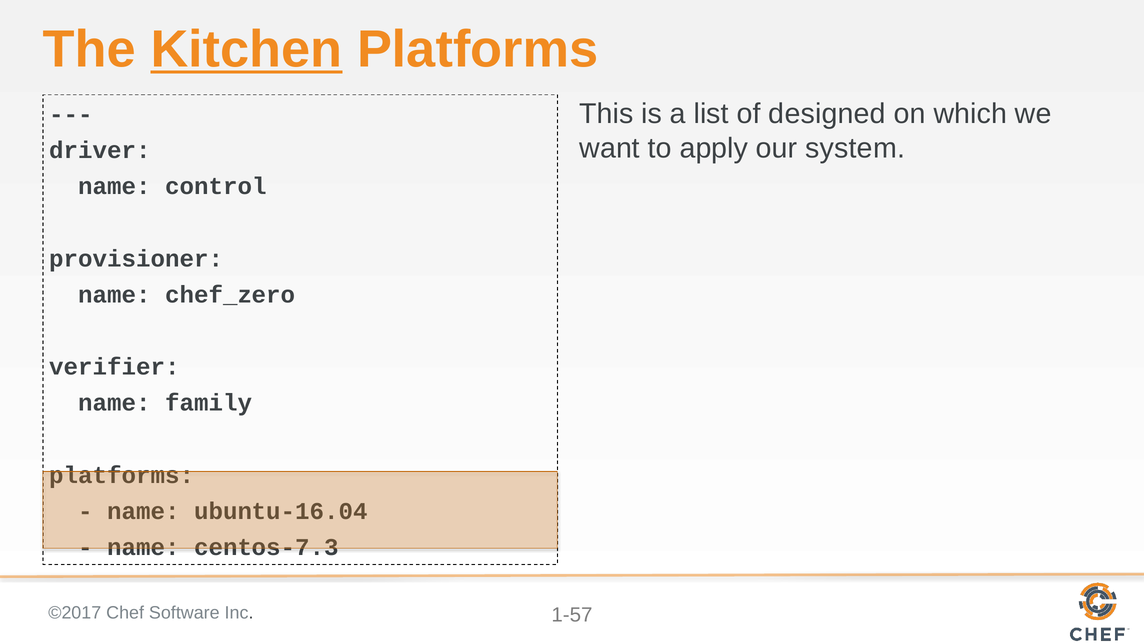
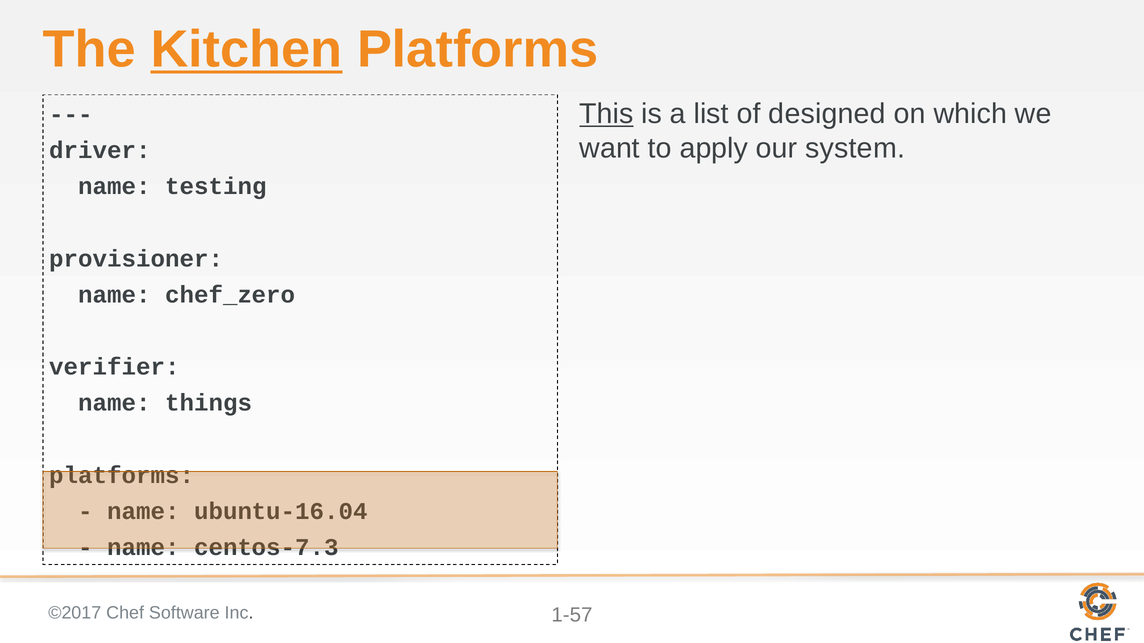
This underline: none -> present
control: control -> testing
family: family -> things
